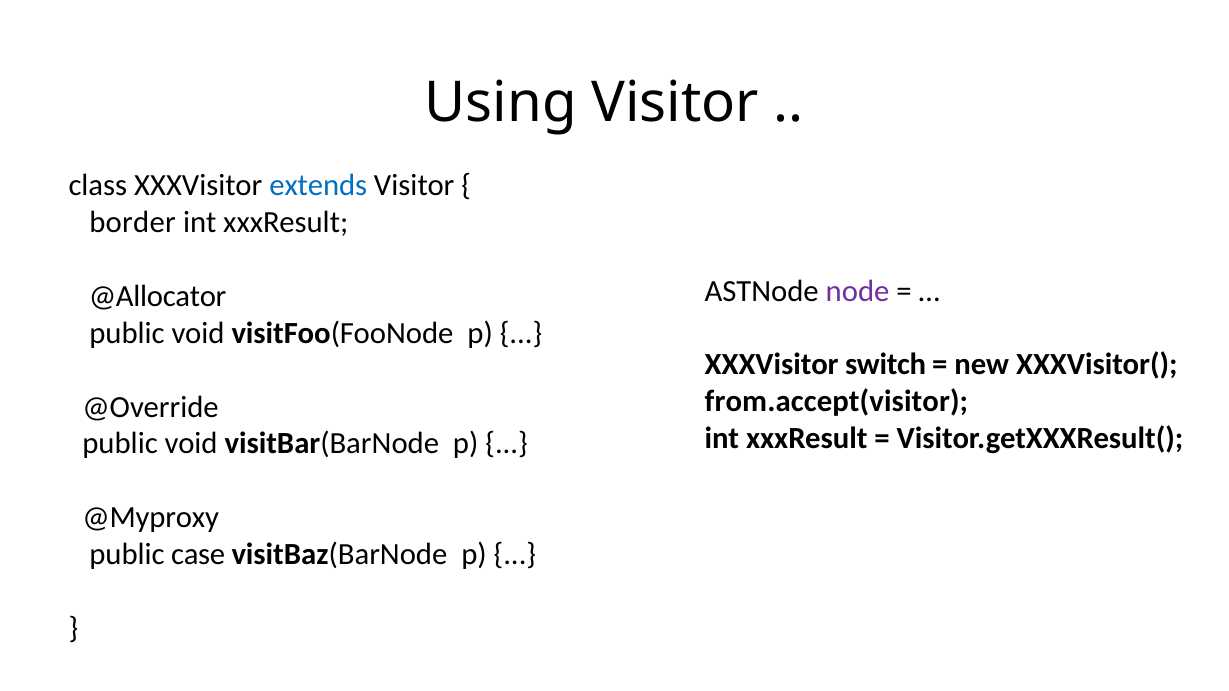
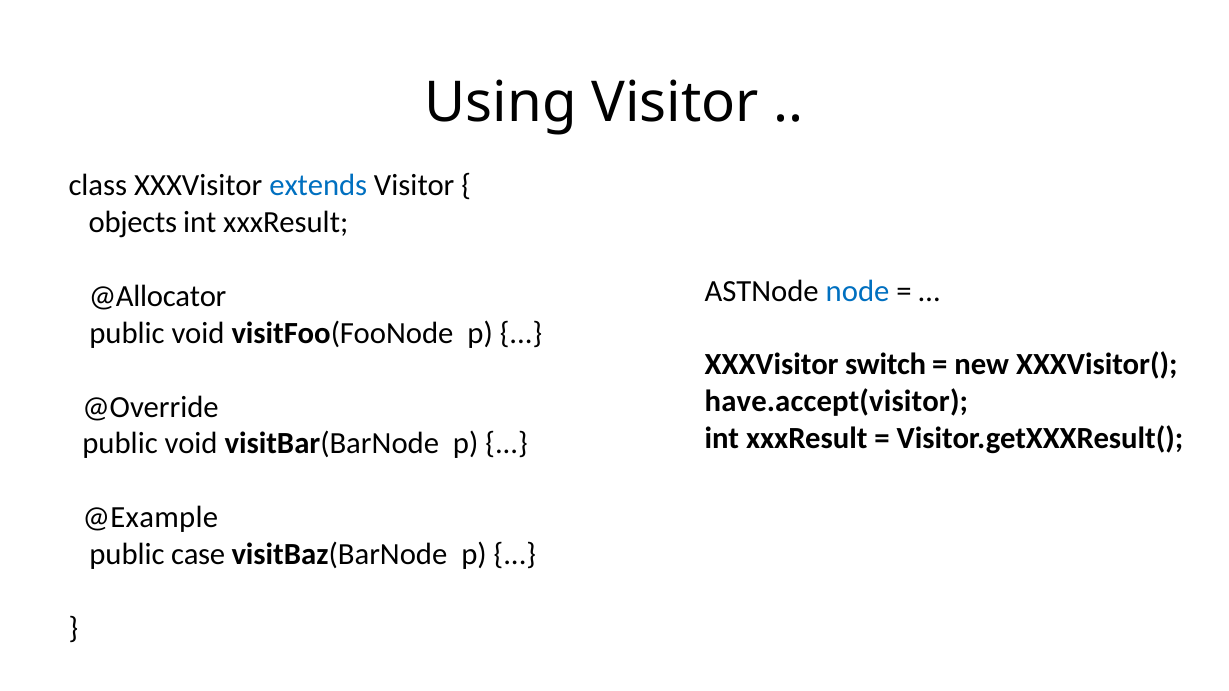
border: border -> objects
node colour: purple -> blue
from.accept(visitor: from.accept(visitor -> have.accept(visitor
@Myproxy: @Myproxy -> @Example
